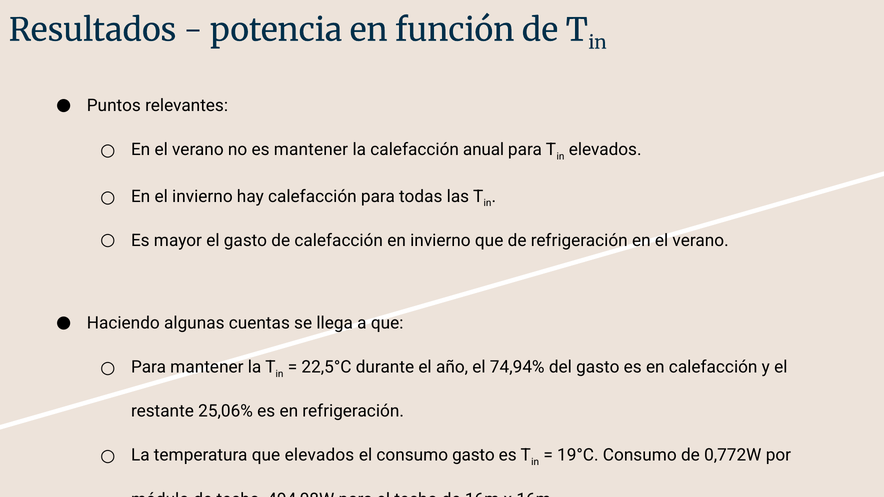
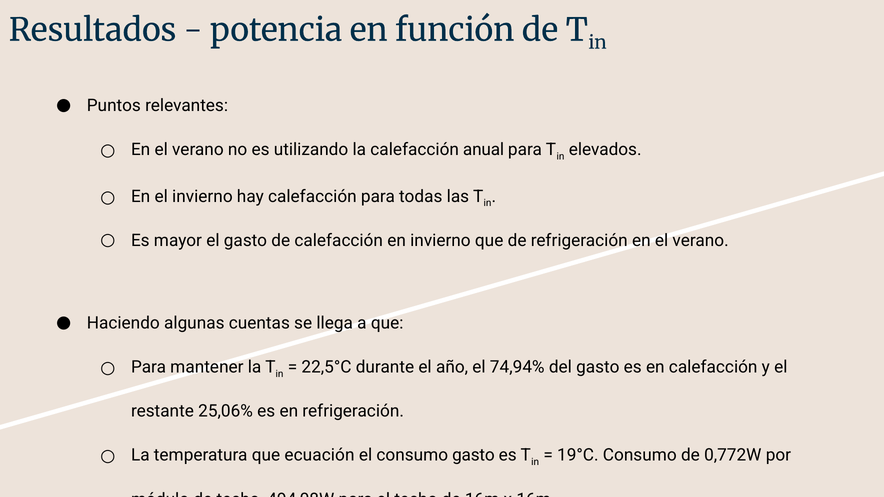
es mantener: mantener -> utilizando
que elevados: elevados -> ecuación
